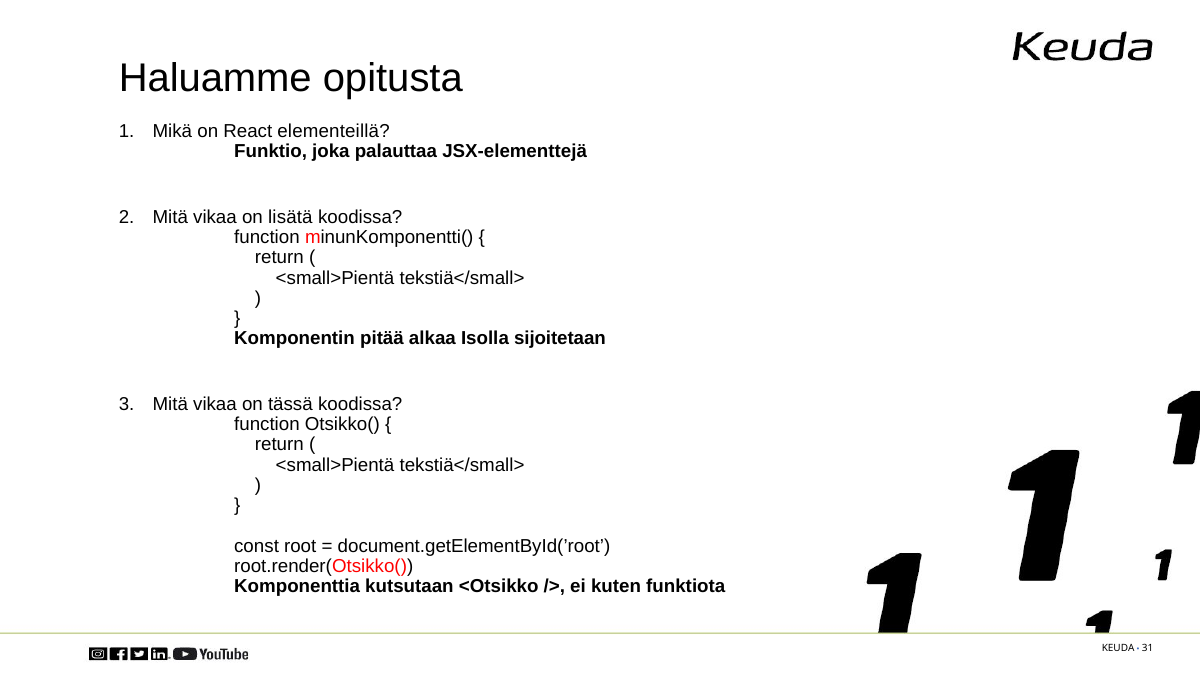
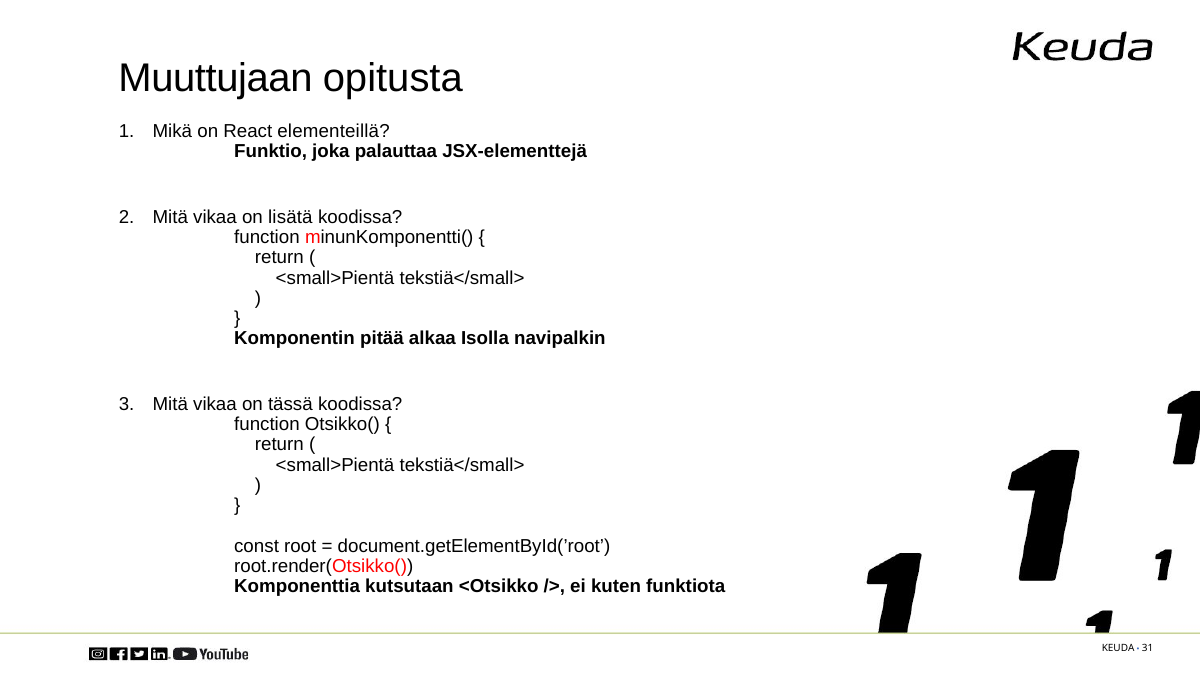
Haluamme: Haluamme -> Muuttujaan
sijoitetaan: sijoitetaan -> navipalkin
